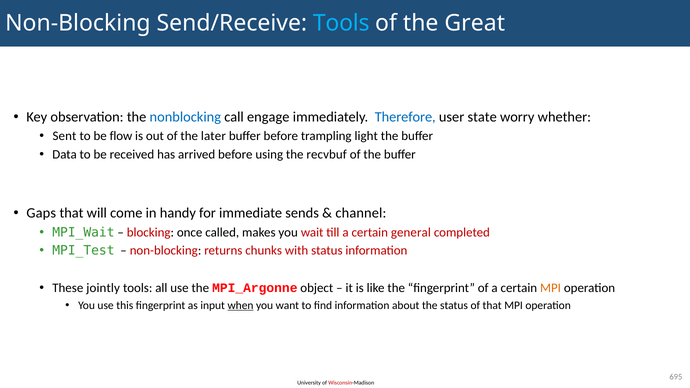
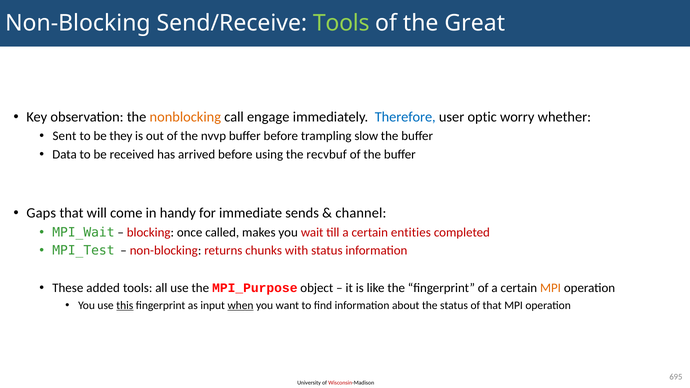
Tools at (341, 23) colour: light blue -> light green
nonblocking colour: blue -> orange
state: state -> optic
flow: flow -> they
later: later -> nvvp
light: light -> slow
general: general -> entities
jointly: jointly -> added
MPI_Argonne: MPI_Argonne -> MPI_Purpose
this underline: none -> present
